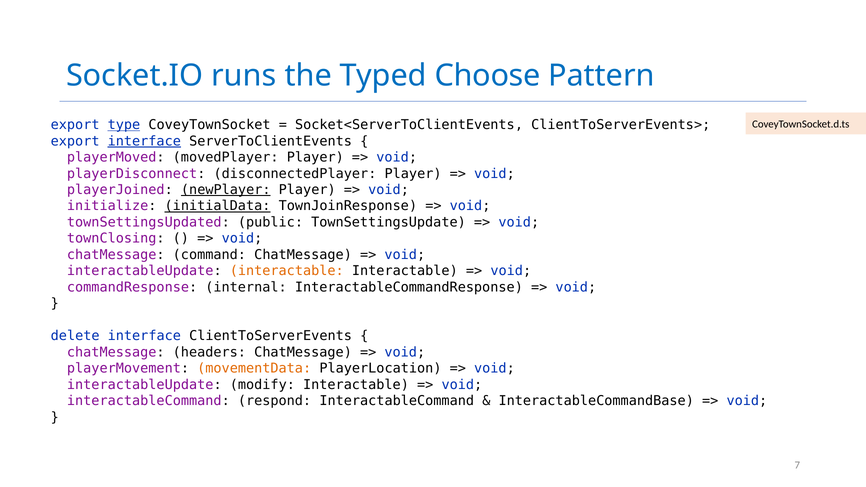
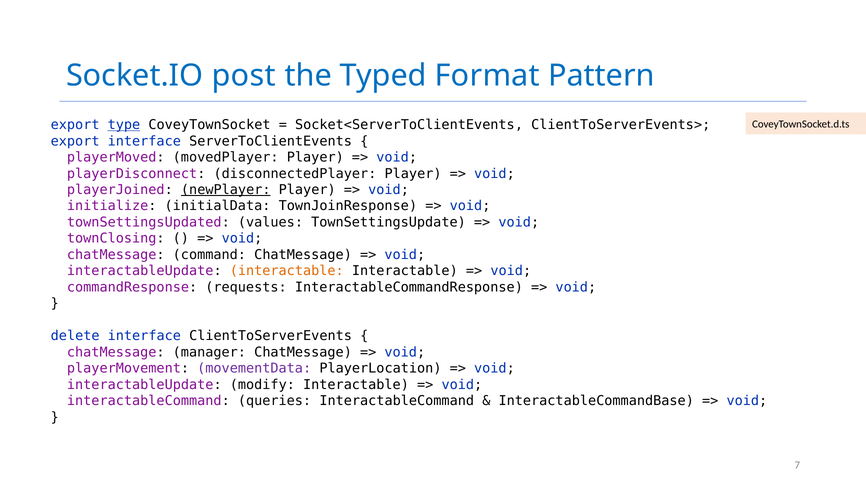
runs: runs -> post
Choose: Choose -> Format
interface at (144, 141) underline: present -> none
initialData underline: present -> none
public: public -> values
internal: internal -> requests
headers: headers -> manager
movementData colour: orange -> purple
respond: respond -> queries
